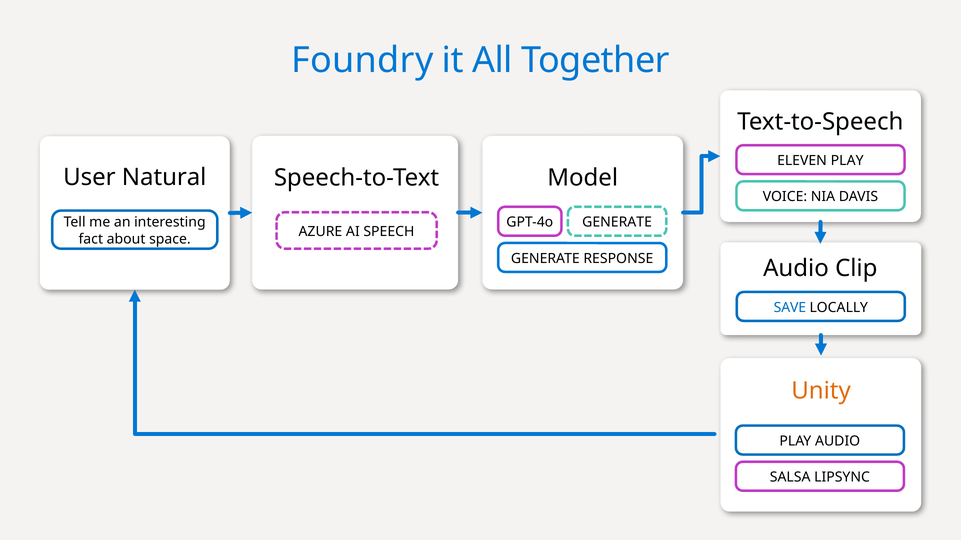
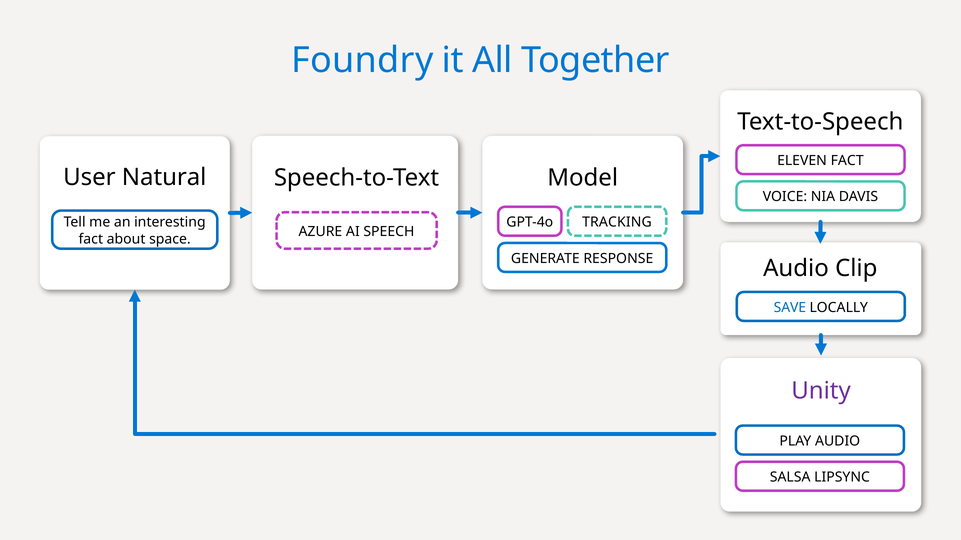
ELEVEN PLAY: PLAY -> FACT
GPT-4o GENERATE: GENERATE -> TRACKING
Unity colour: orange -> purple
